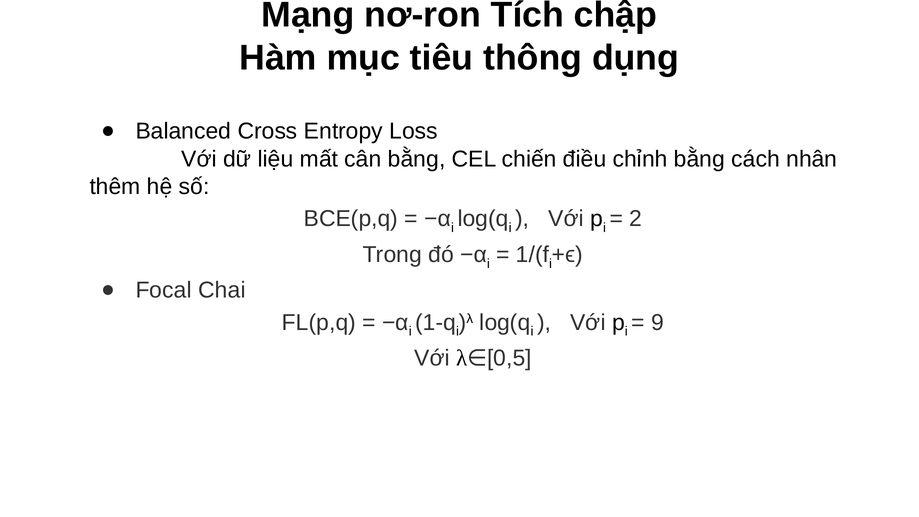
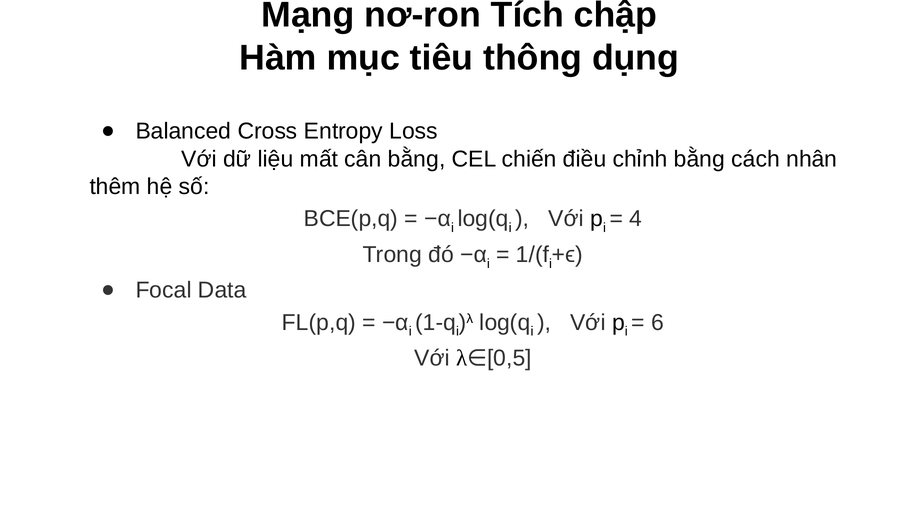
2: 2 -> 4
Chai: Chai -> Data
9: 9 -> 6
